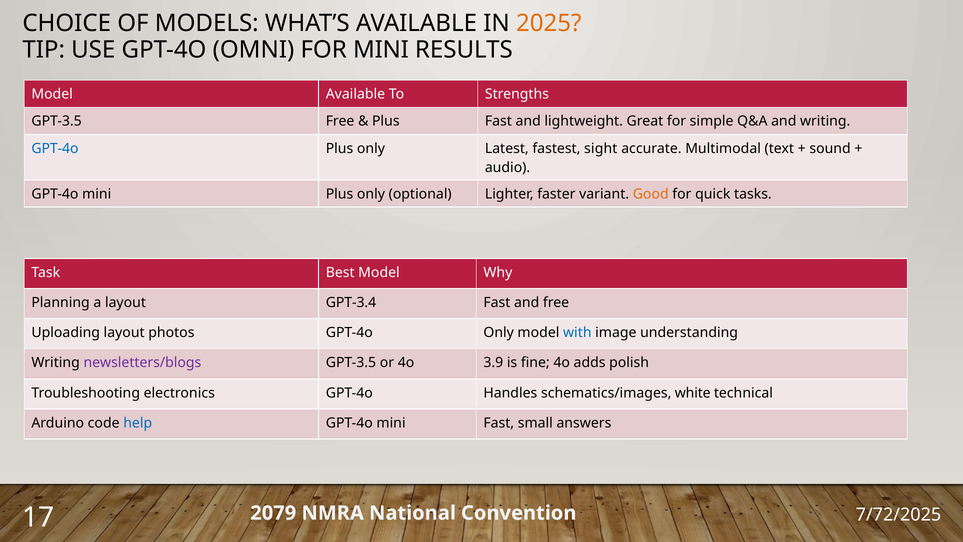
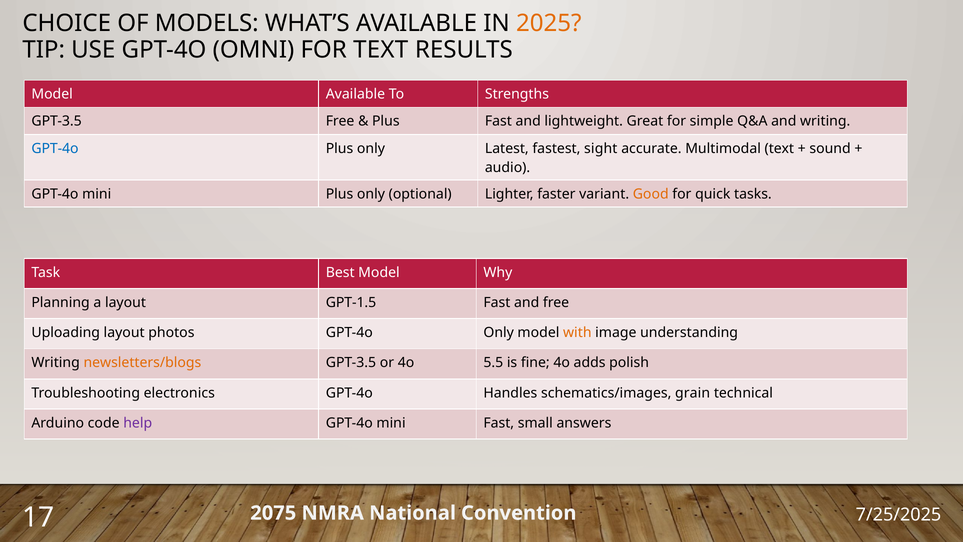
FOR MINI: MINI -> TEXT
GPT-3.4: GPT-3.4 -> GPT-1.5
with colour: blue -> orange
newsletters/blogs colour: purple -> orange
3.9: 3.9 -> 5.5
white: white -> grain
help colour: blue -> purple
7/72/2025: 7/72/2025 -> 7/25/2025
2079: 2079 -> 2075
